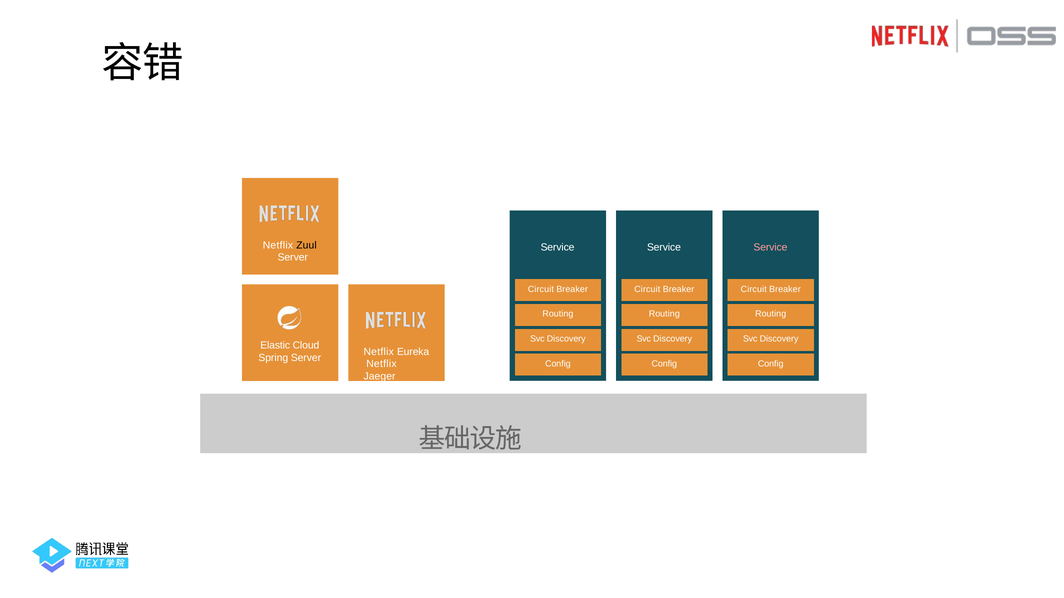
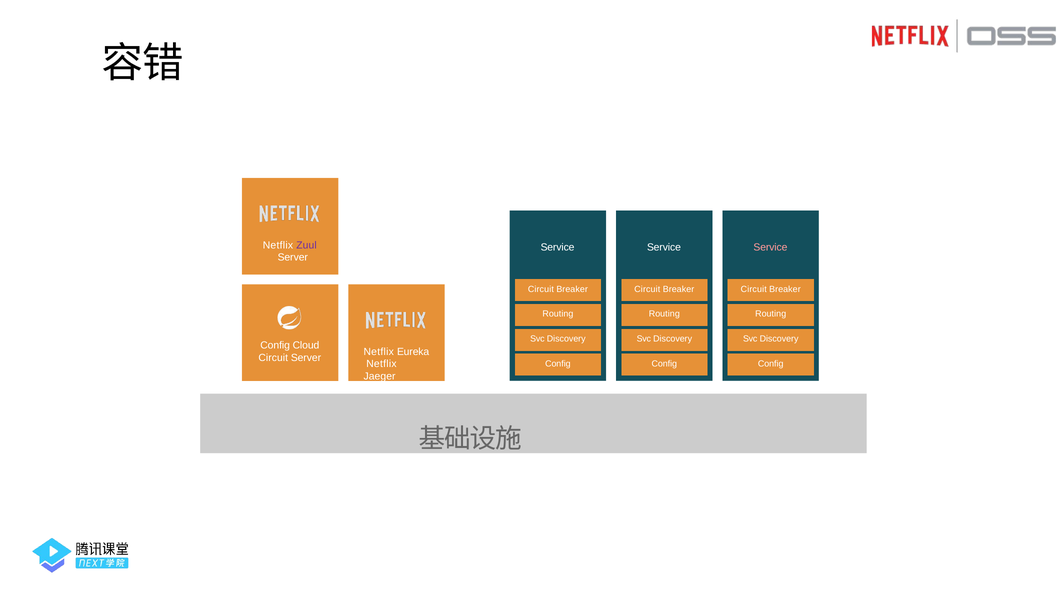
Zuul colour: black -> purple
Elastic at (275, 346): Elastic -> Config
Spring at (273, 358): Spring -> Circuit
